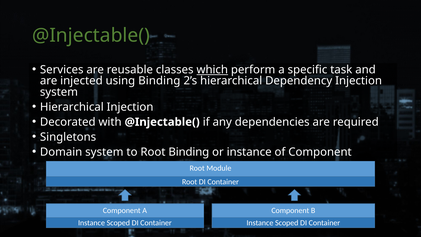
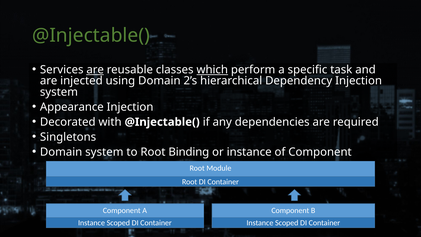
are at (95, 70) underline: none -> present
using Binding: Binding -> Domain
Hierarchical at (72, 107): Hierarchical -> Appearance
